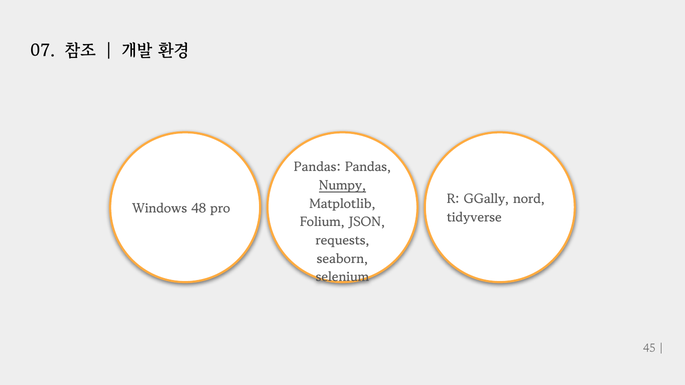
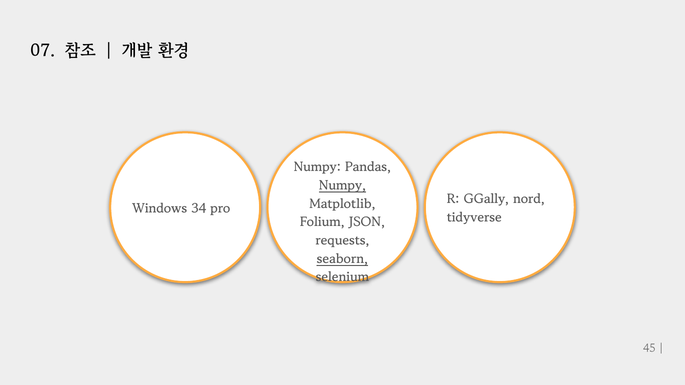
Pandas at (317, 168): Pandas -> Numpy
48: 48 -> 34
seaborn underline: none -> present
